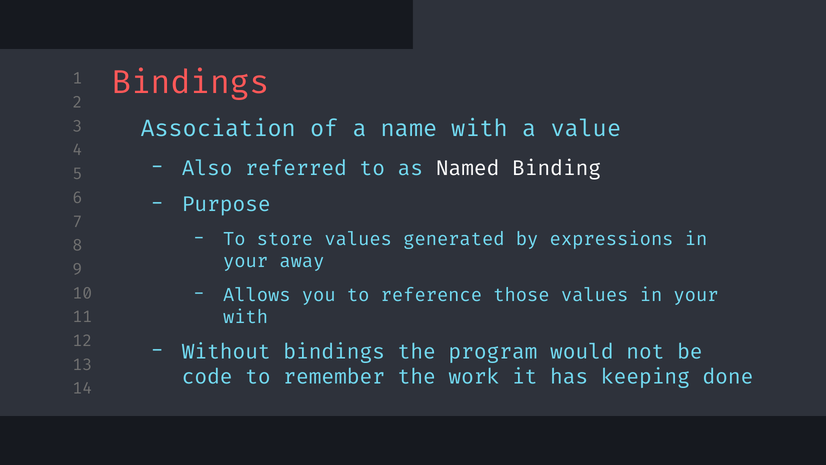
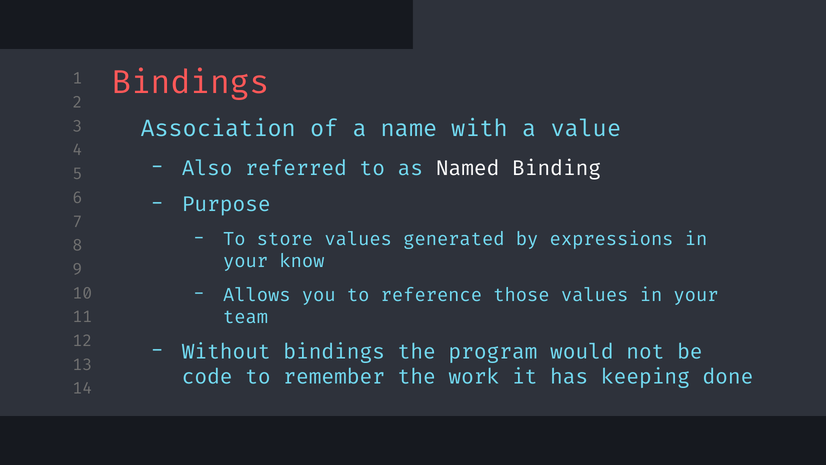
away: away -> know
with at (246, 317): with -> team
